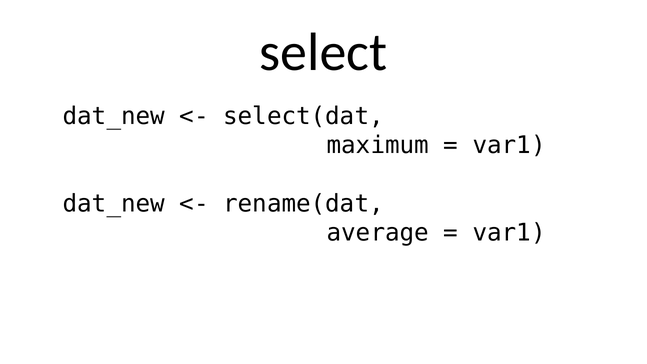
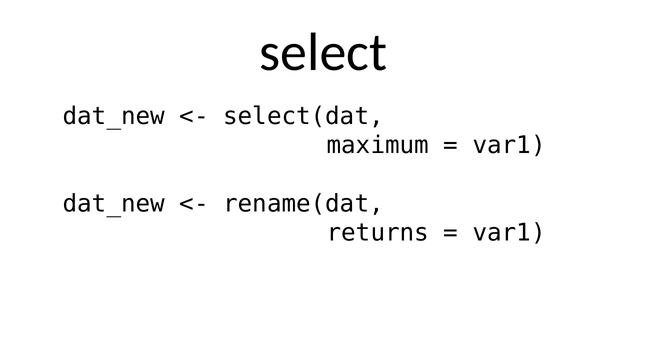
average: average -> returns
